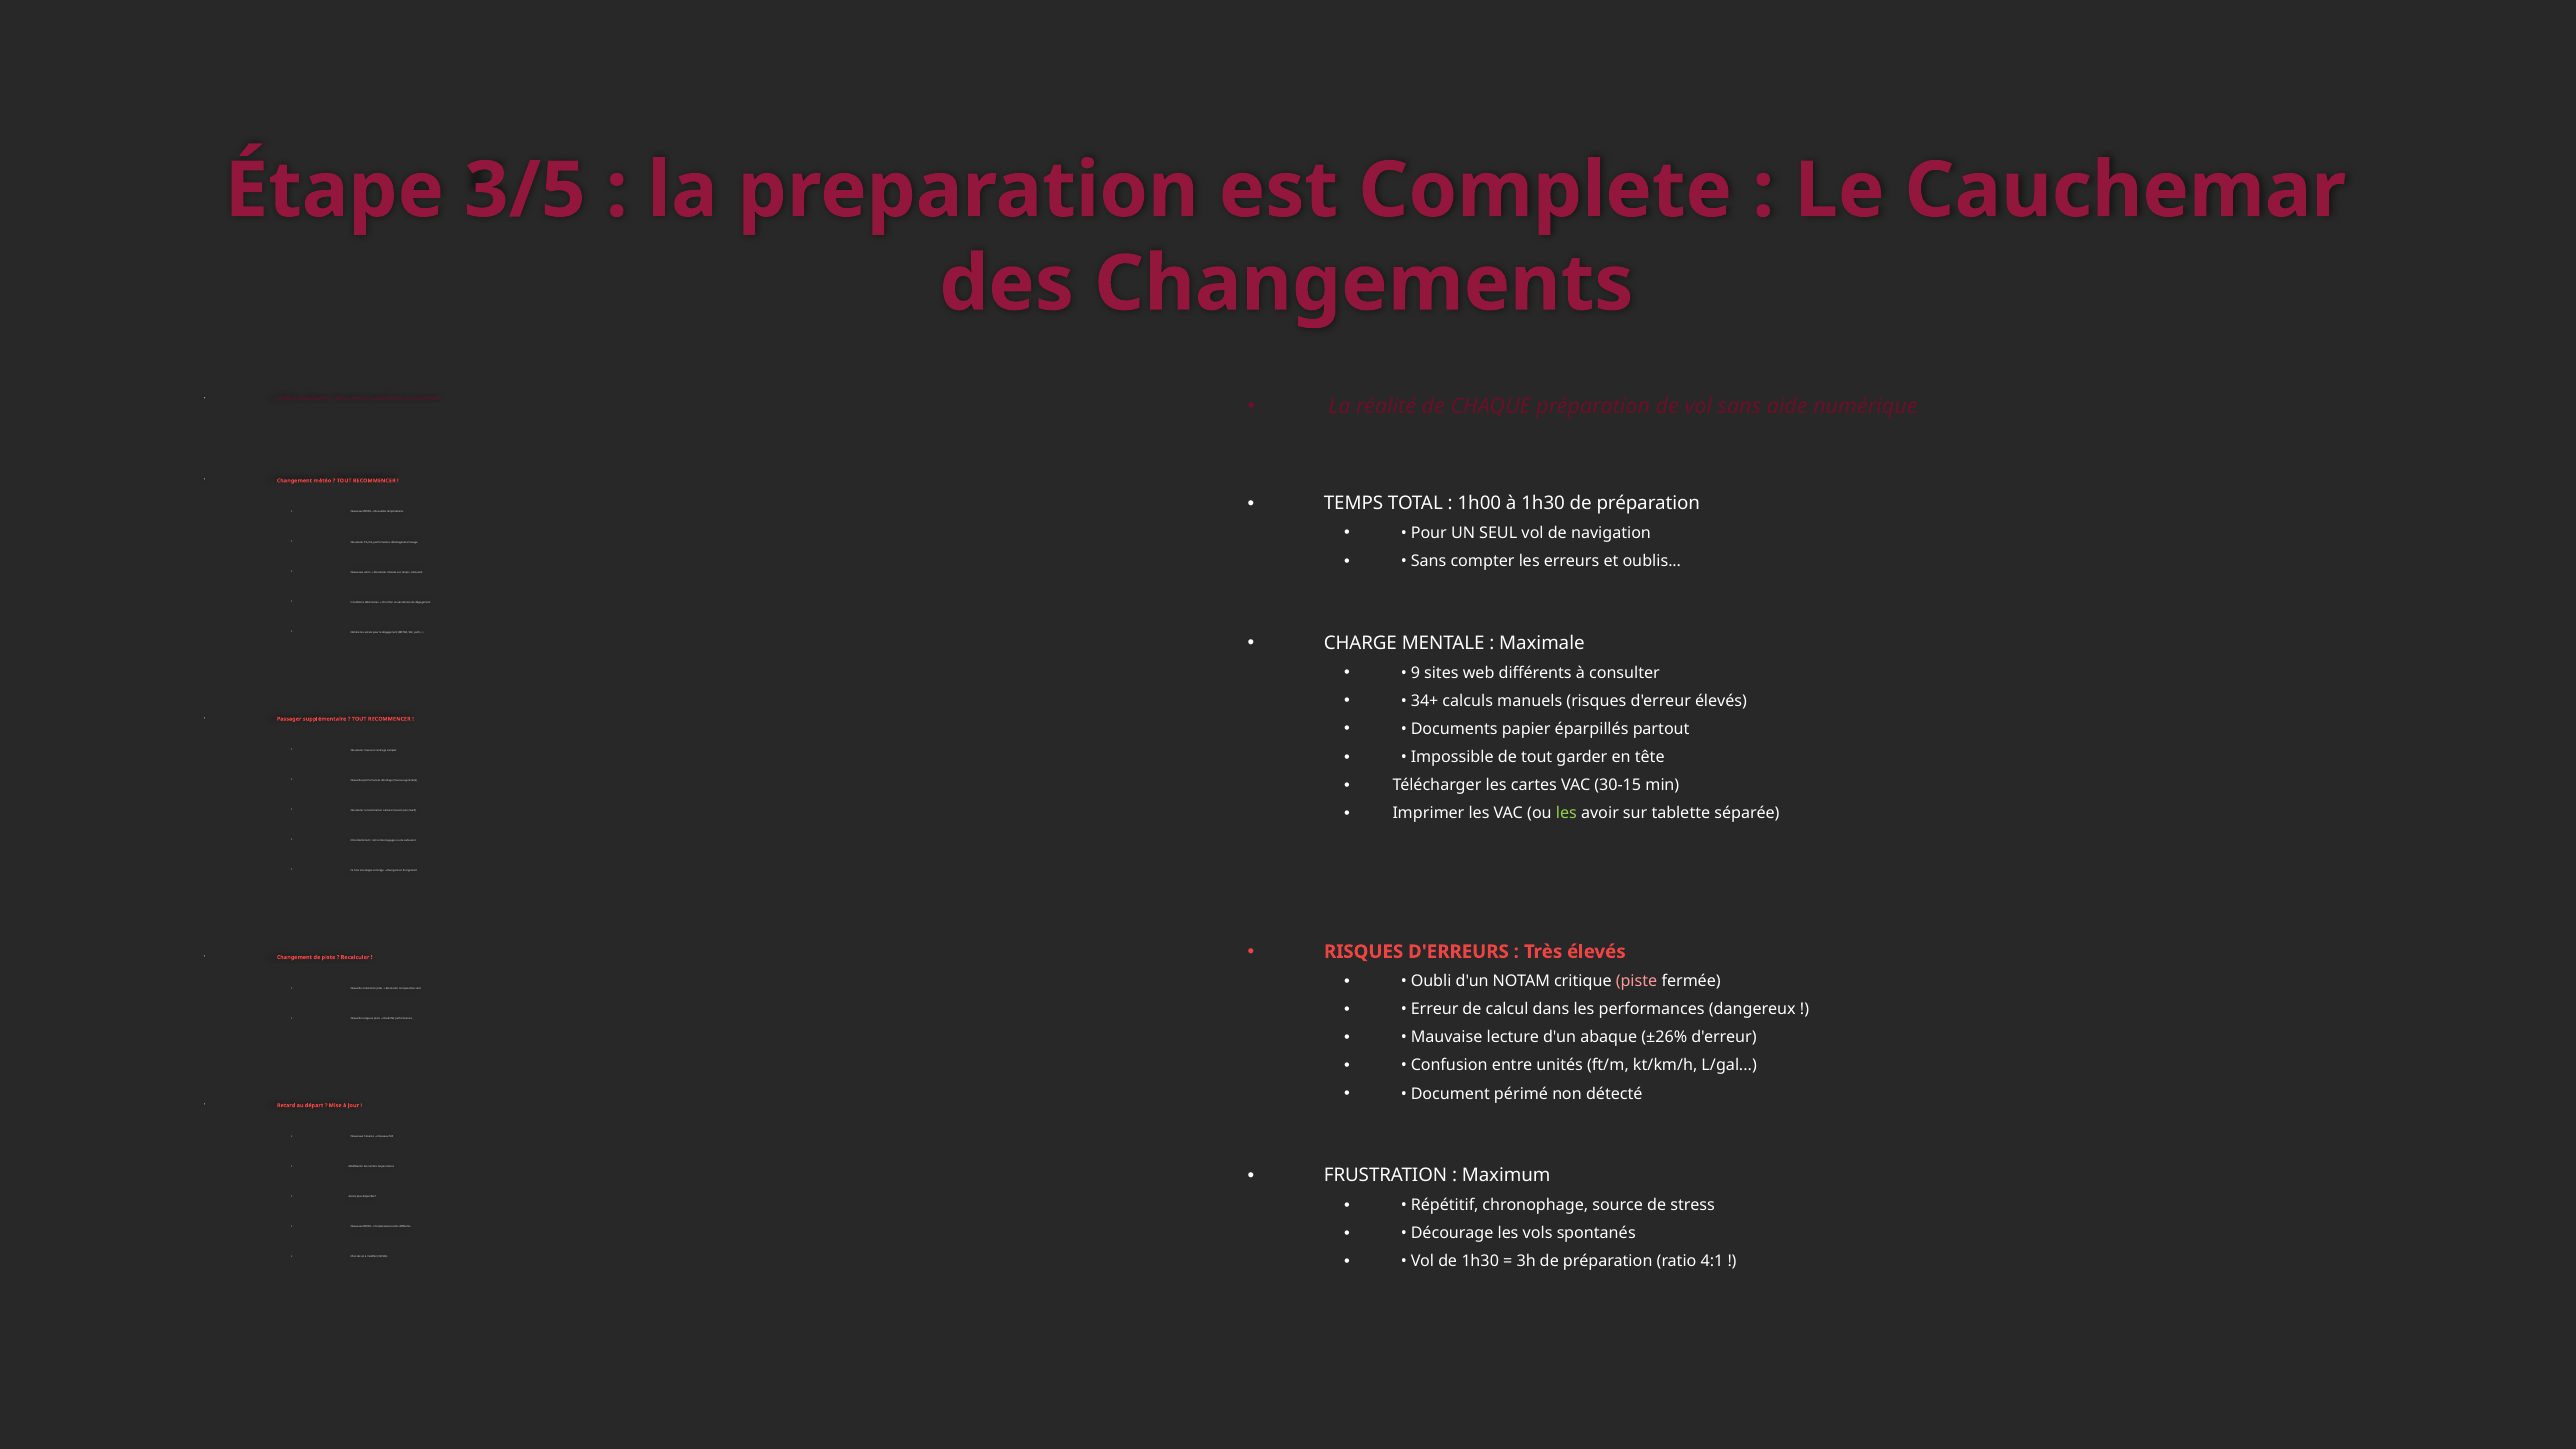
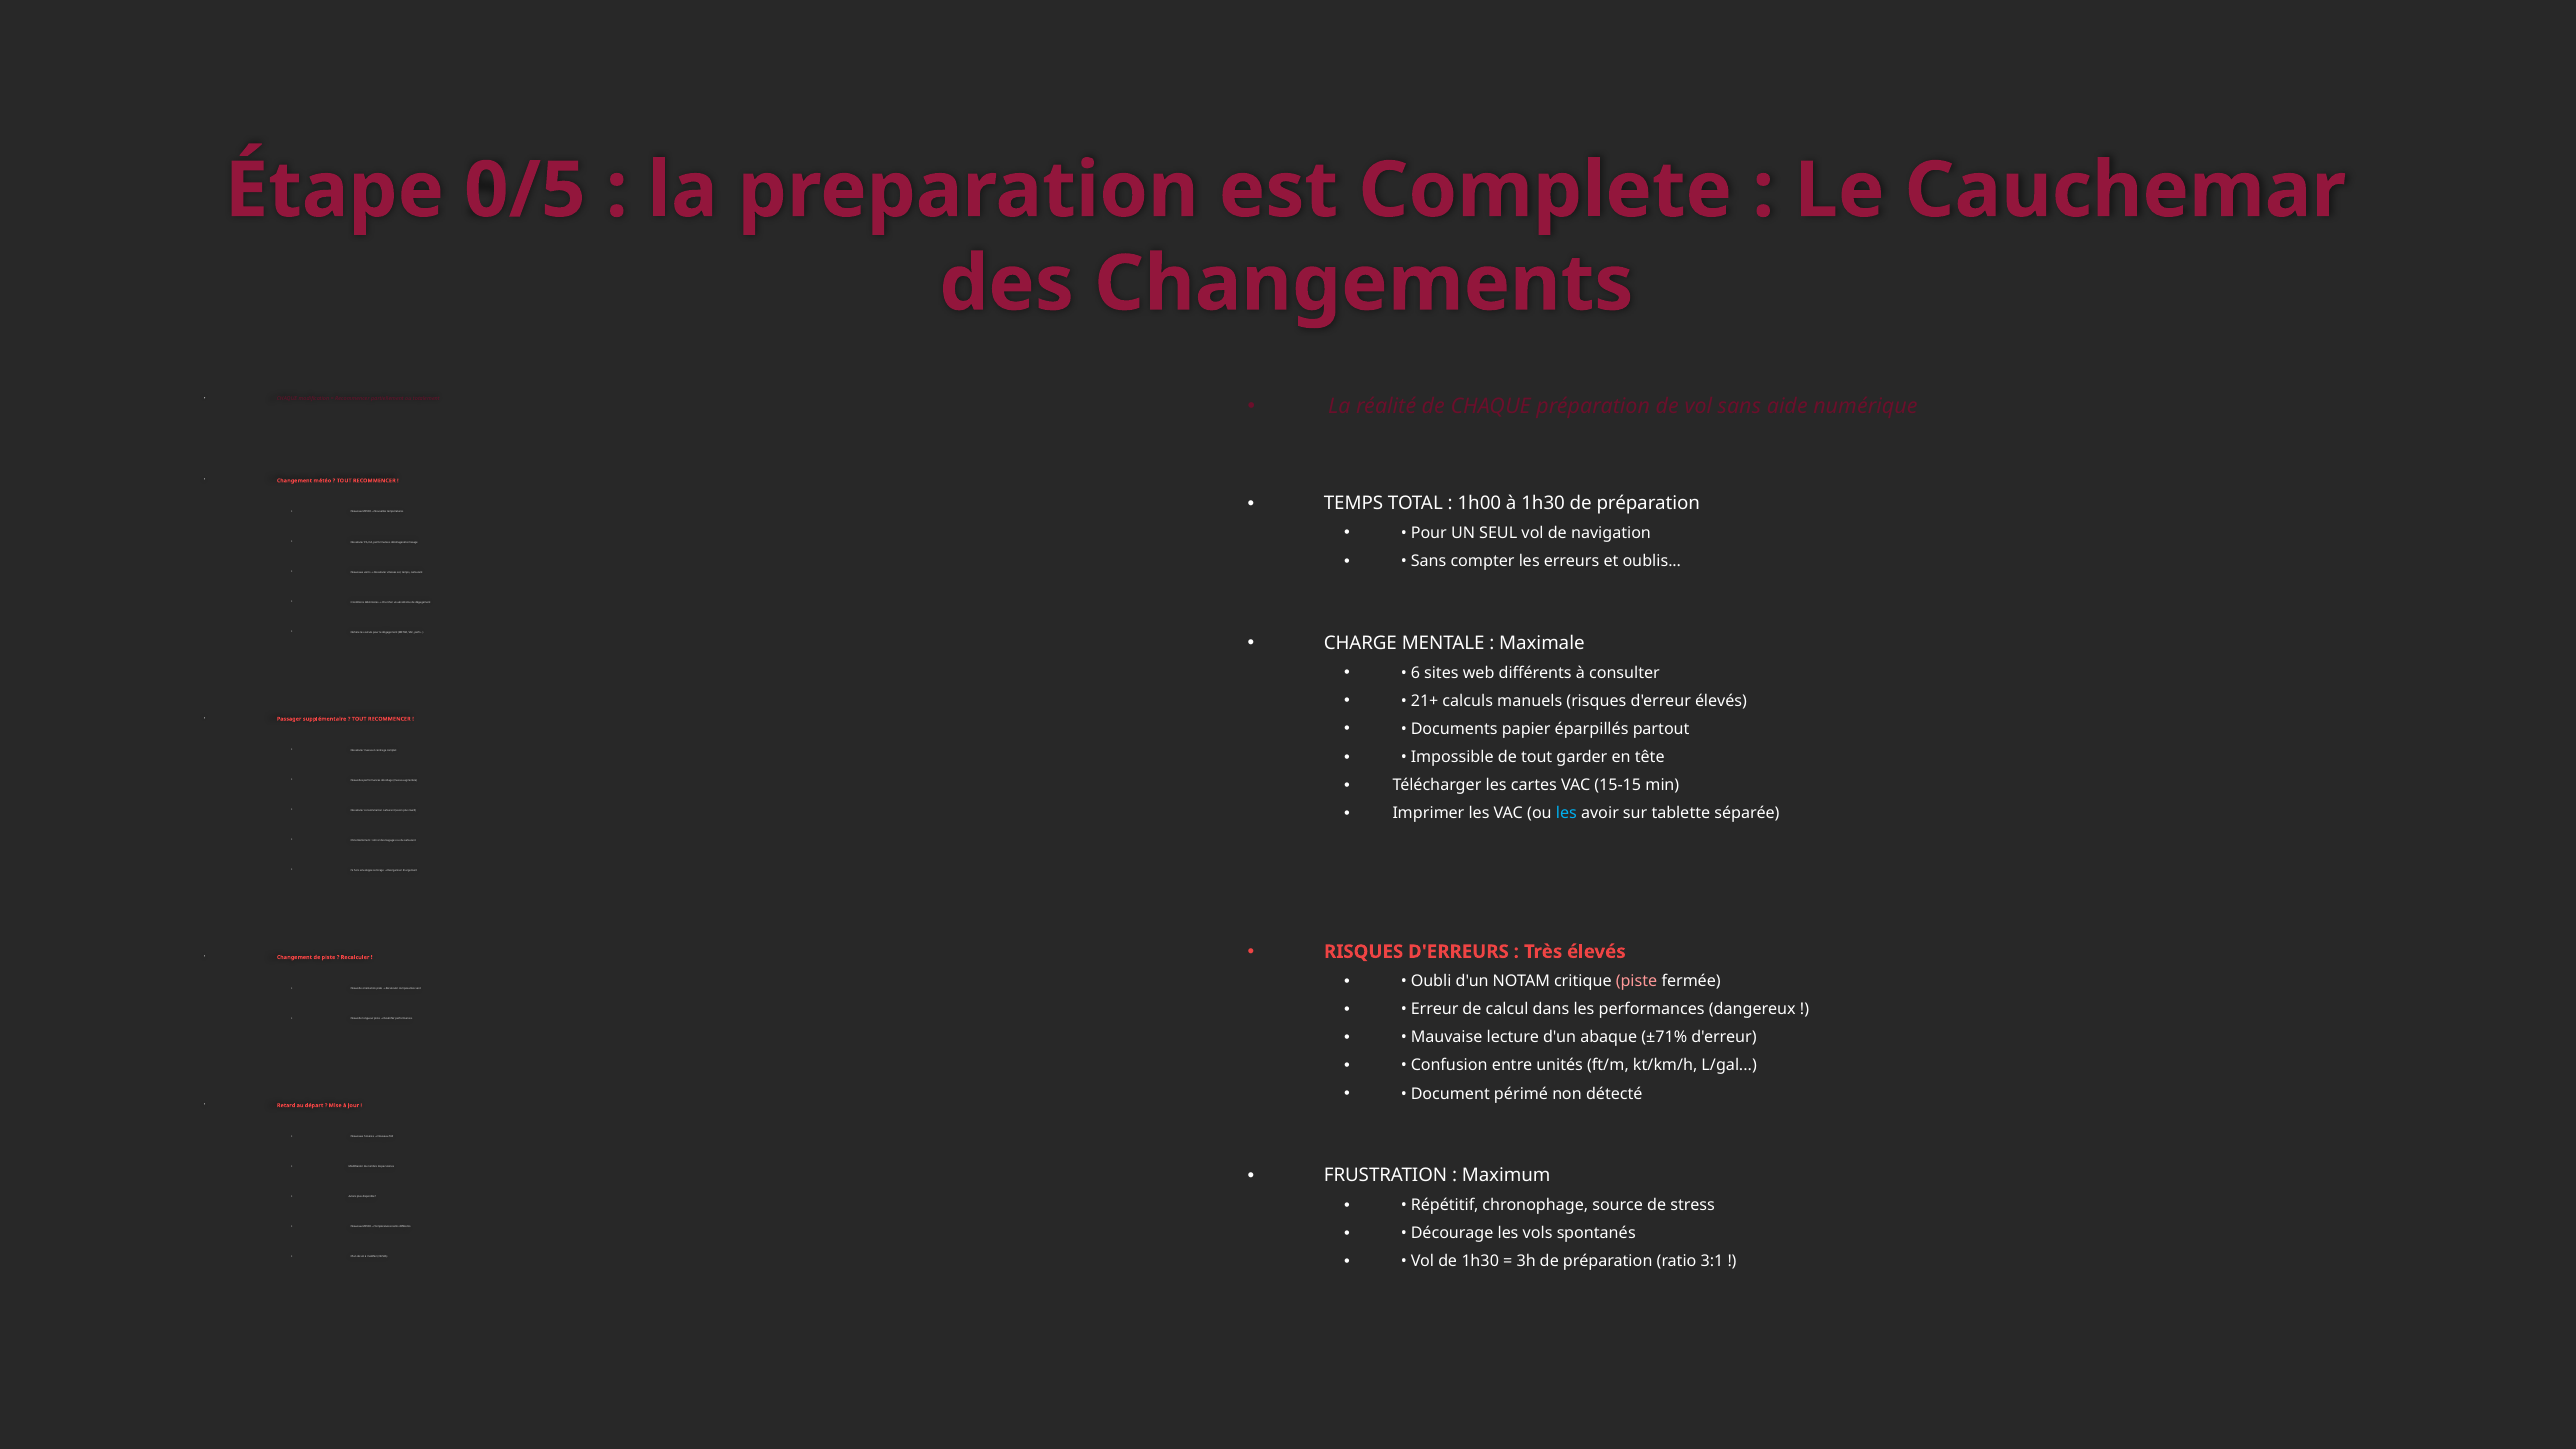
3/5: 3/5 -> 0/5
9: 9 -> 6
34+: 34+ -> 21+
30-15: 30-15 -> 15-15
les at (1566, 814) colour: light green -> light blue
±26%: ±26% -> ±71%
4:1: 4:1 -> 3:1
